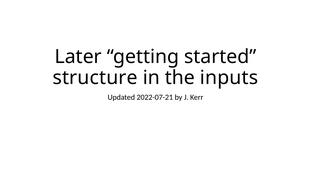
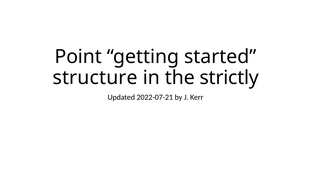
Later: Later -> Point
inputs: inputs -> strictly
